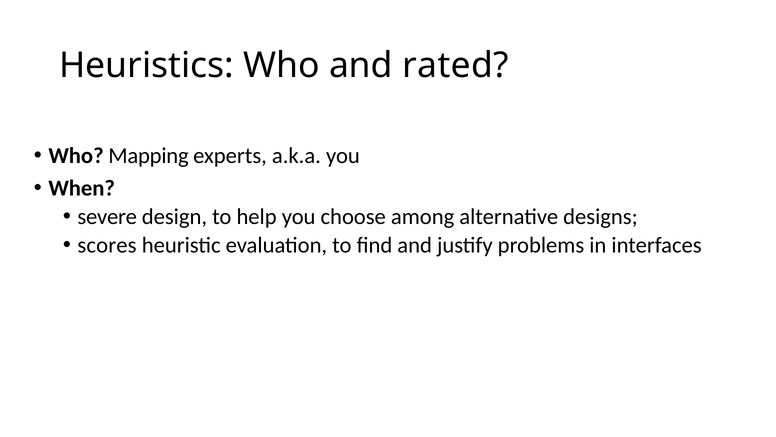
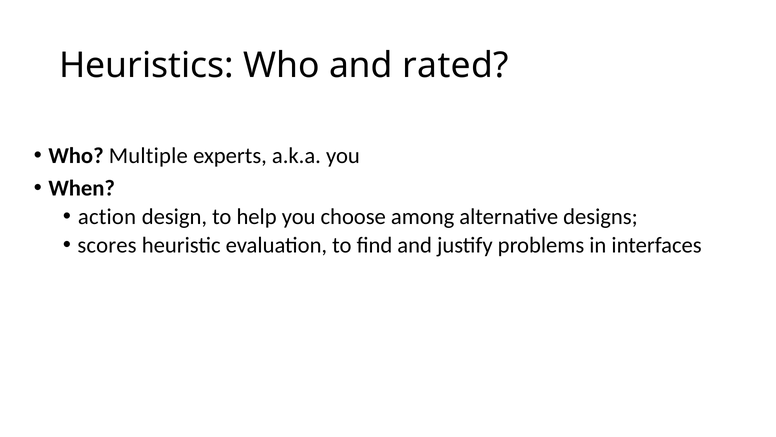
Mapping: Mapping -> Multiple
severe: severe -> action
